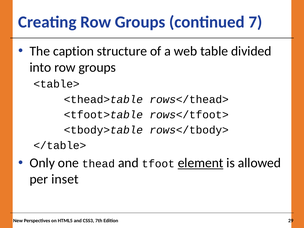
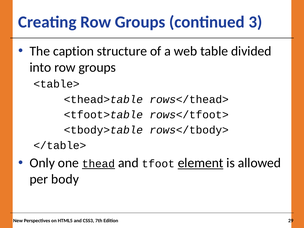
7: 7 -> 3
thead underline: none -> present
inset: inset -> body
